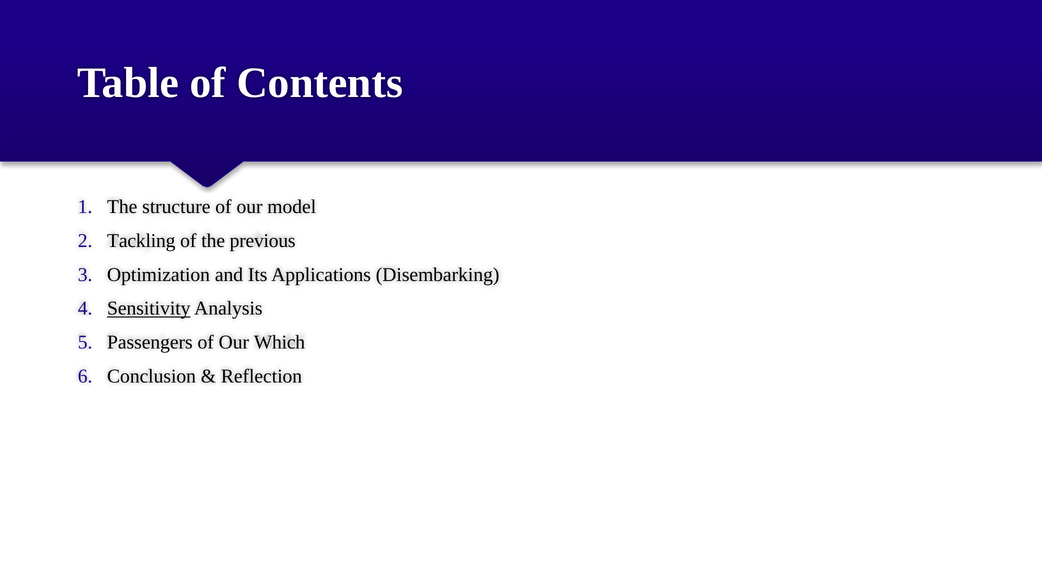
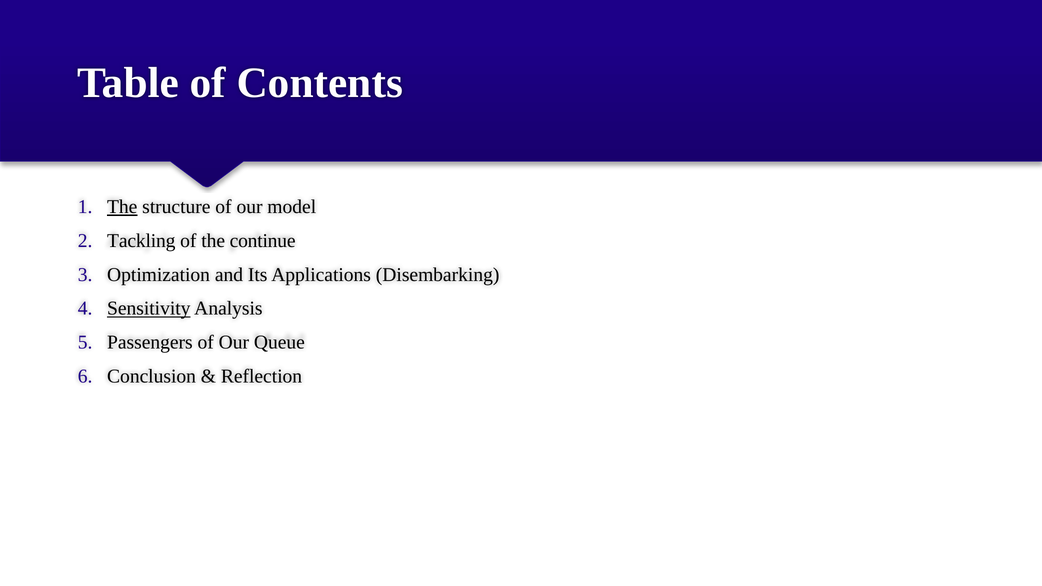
The at (122, 207) underline: none -> present
previous: previous -> continue
Which: Which -> Queue
